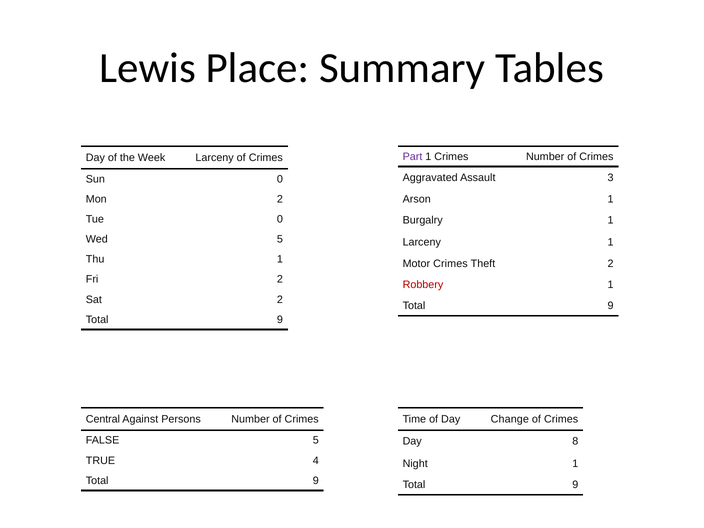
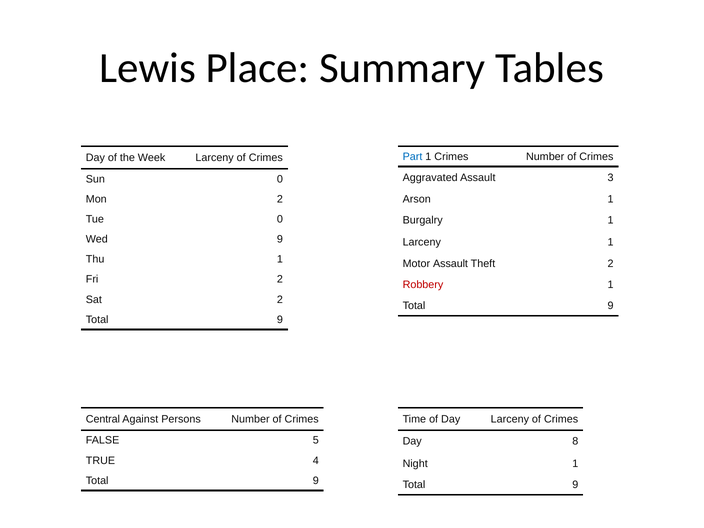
Part colour: purple -> blue
Wed 5: 5 -> 9
Motor Crimes: Crimes -> Assault
Day Change: Change -> Larceny
